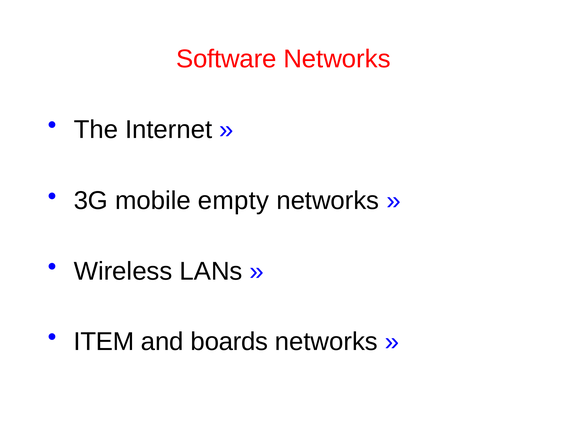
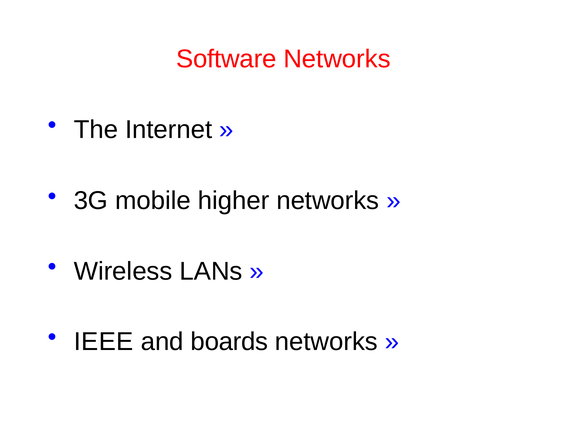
empty: empty -> higher
ITEM: ITEM -> IEEE
